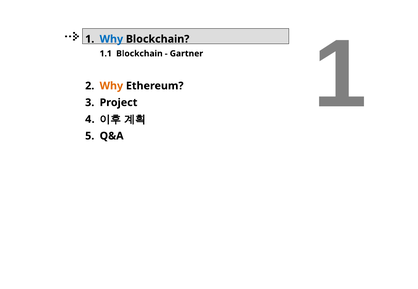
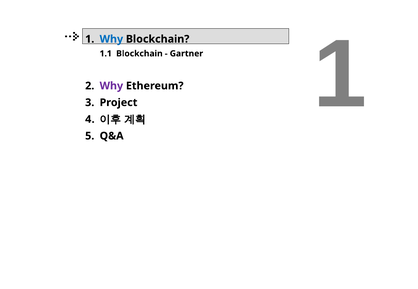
Why at (111, 86) colour: orange -> purple
